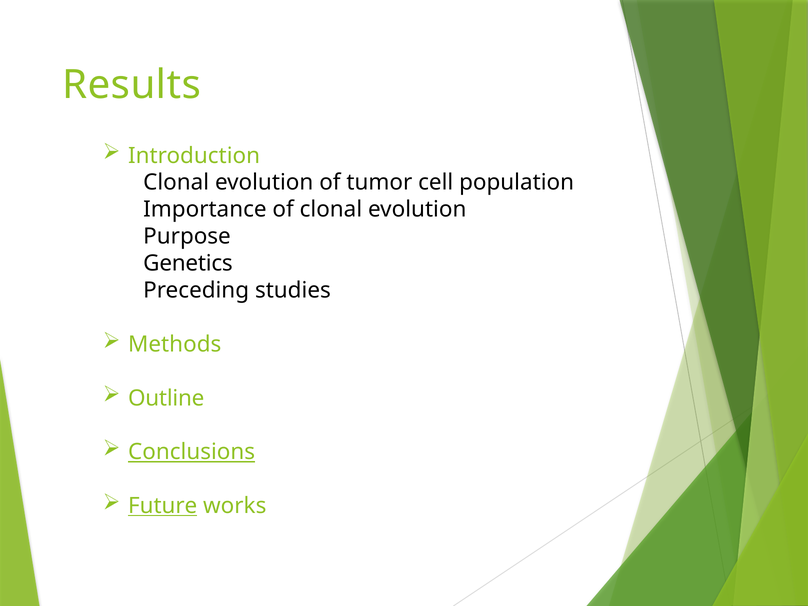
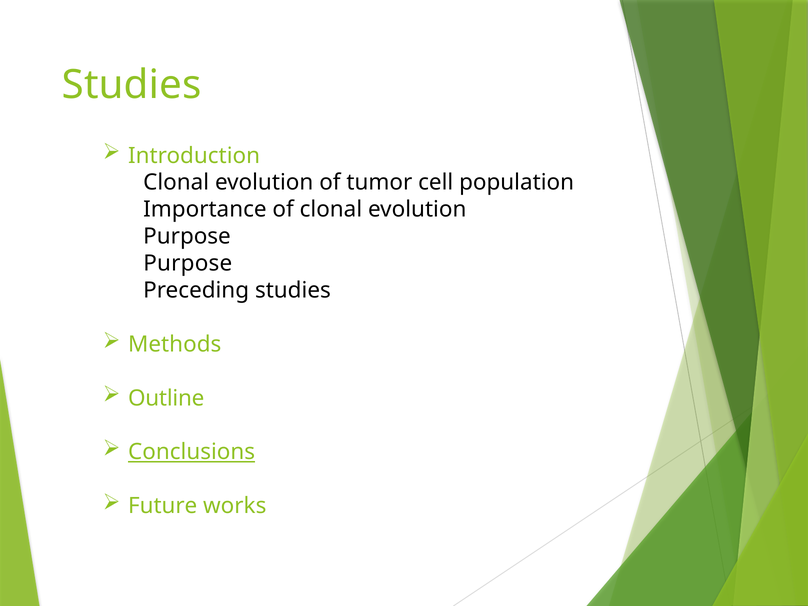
Results at (132, 85): Results -> Studies
Genetics at (188, 263): Genetics -> Purpose
Future underline: present -> none
